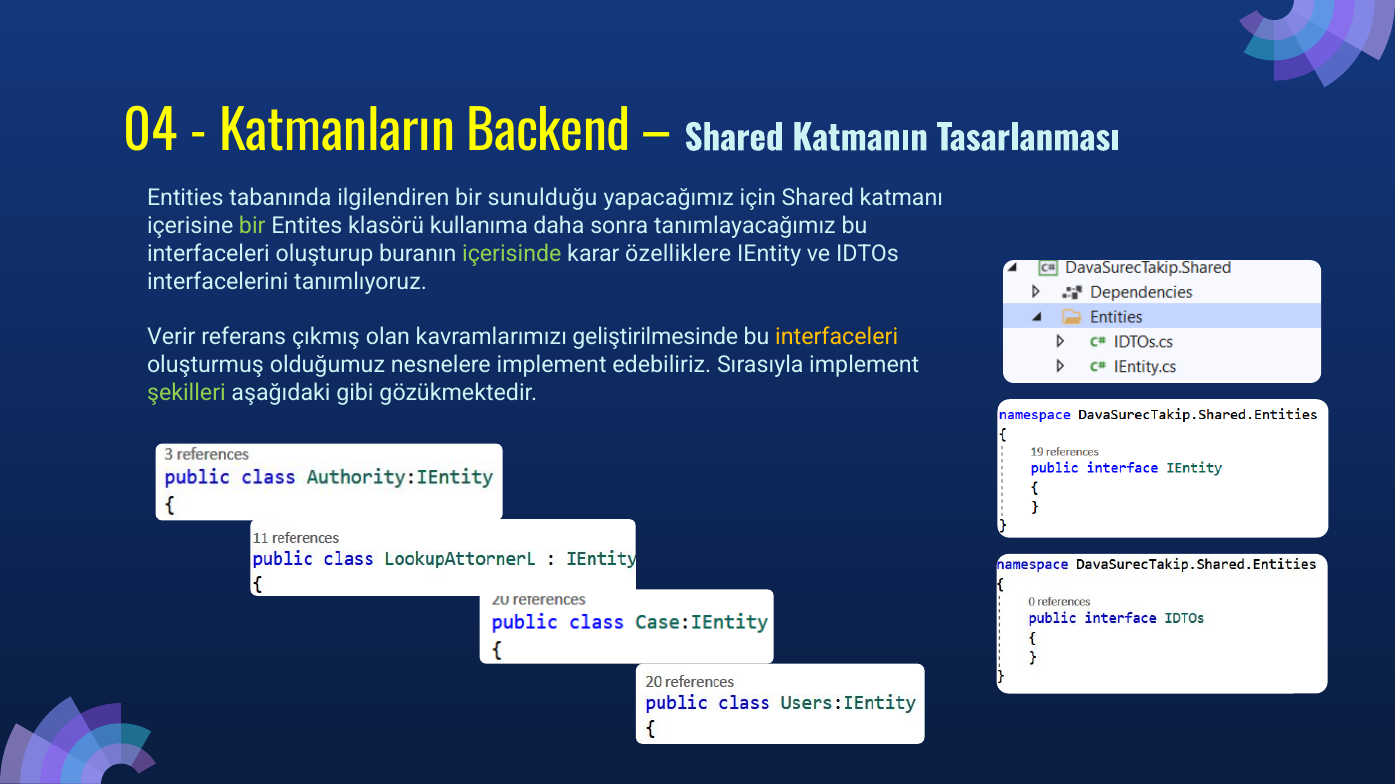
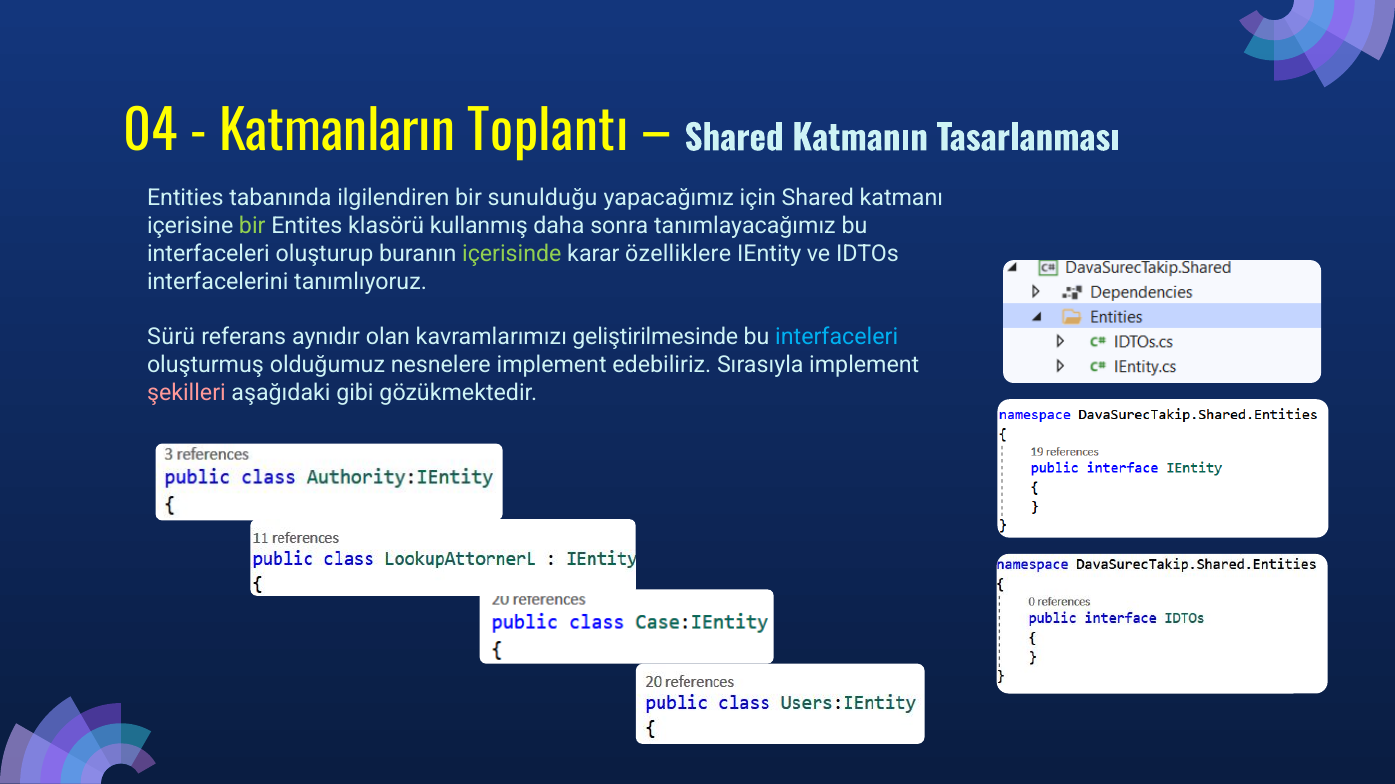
Backend: Backend -> Toplantı
kullanıma: kullanıma -> kullanmış
Verir: Verir -> Sürü
çıkmış: çıkmış -> aynıdır
interfaceleri at (837, 338) colour: yellow -> light blue
şekilleri colour: light green -> pink
